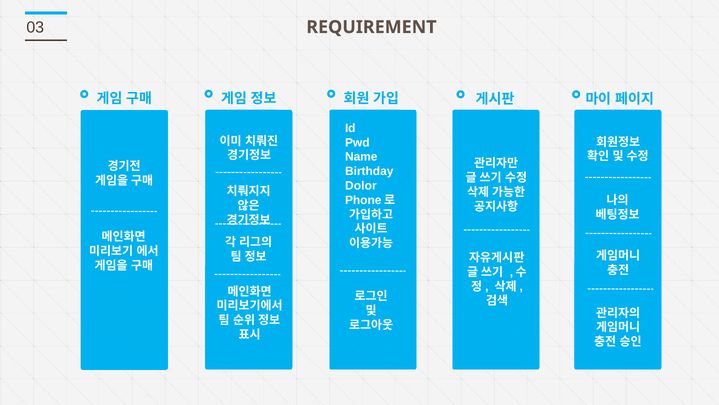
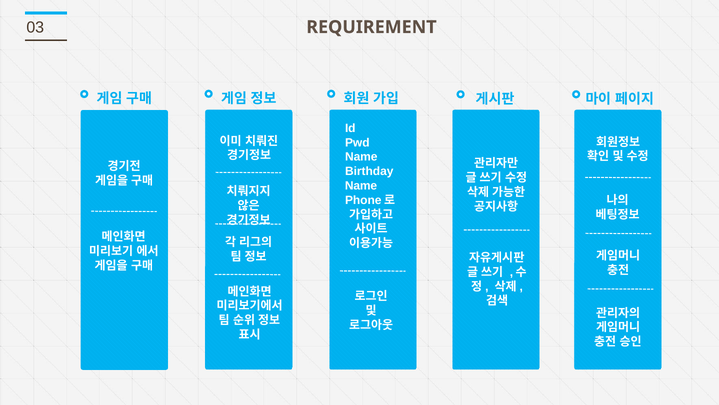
Dolor at (361, 186): Dolor -> Name
